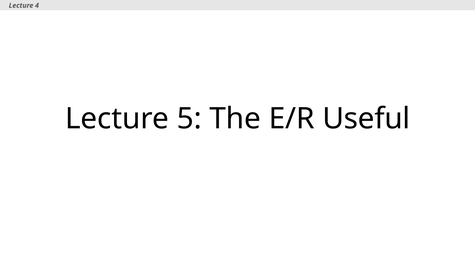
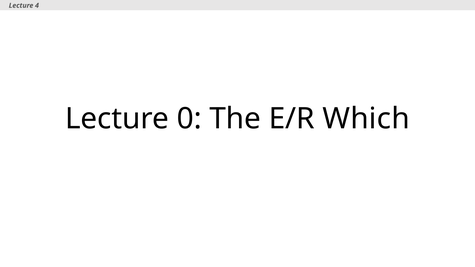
5: 5 -> 0
Useful: Useful -> Which
